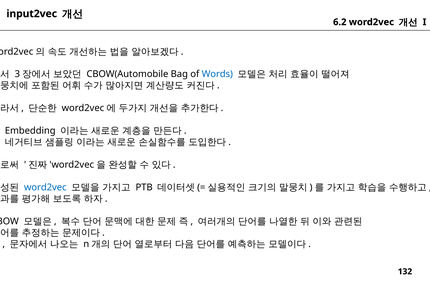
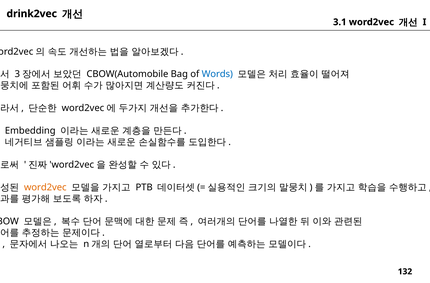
input2vec: input2vec -> drink2vec
6.2: 6.2 -> 3.1
word2vec at (45, 187) colour: blue -> orange
